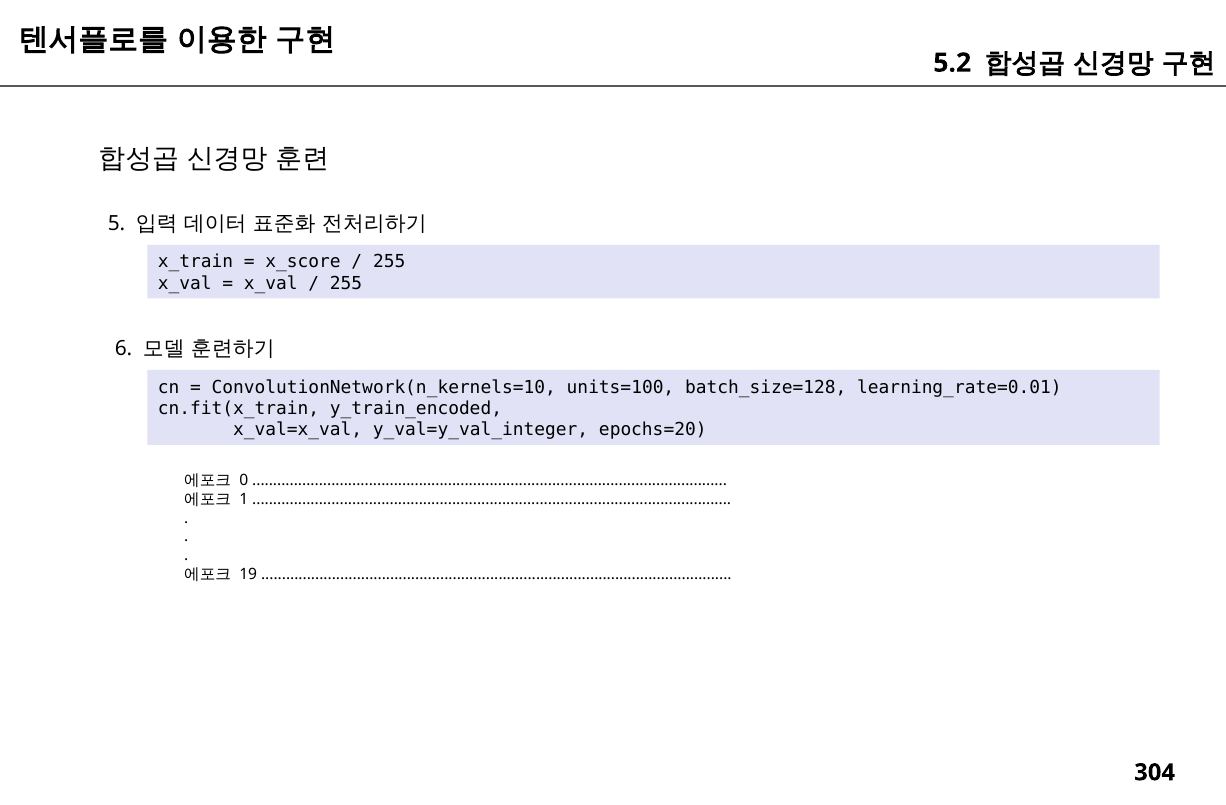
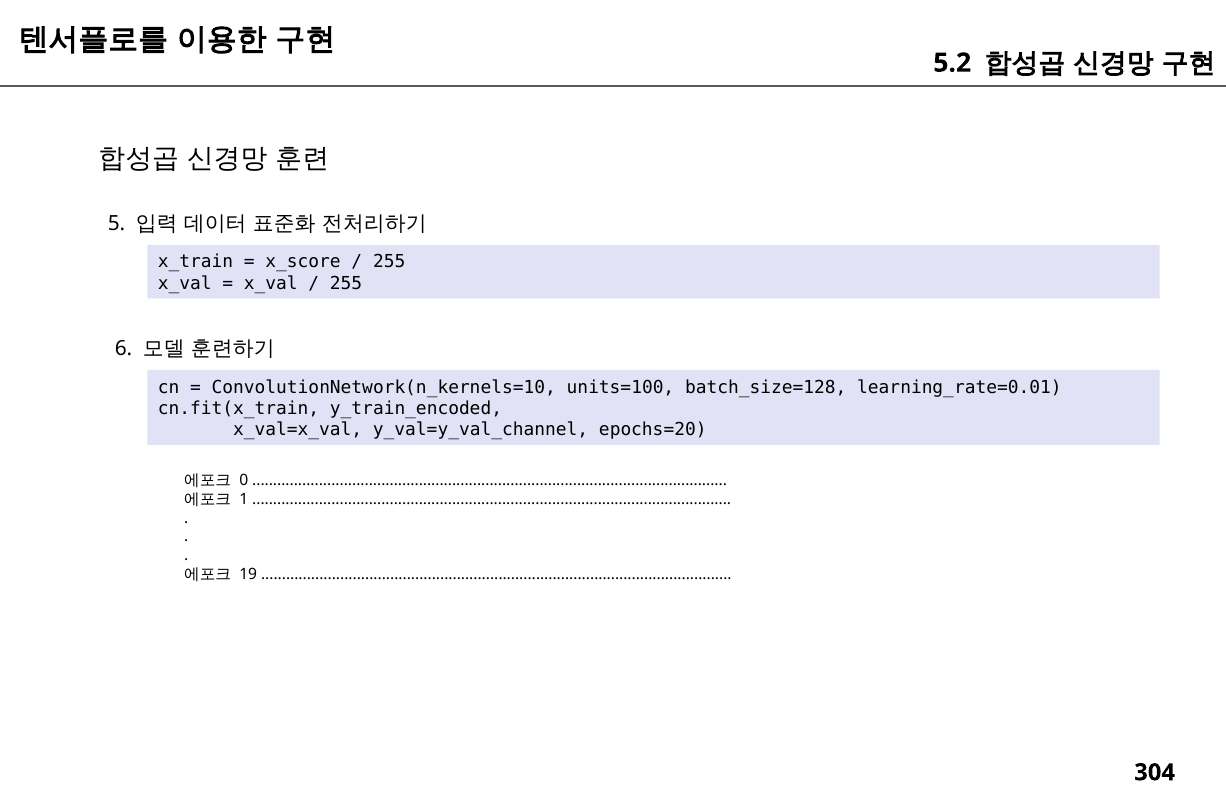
y_val=y_val_integer: y_val=y_val_integer -> y_val=y_val_channel
